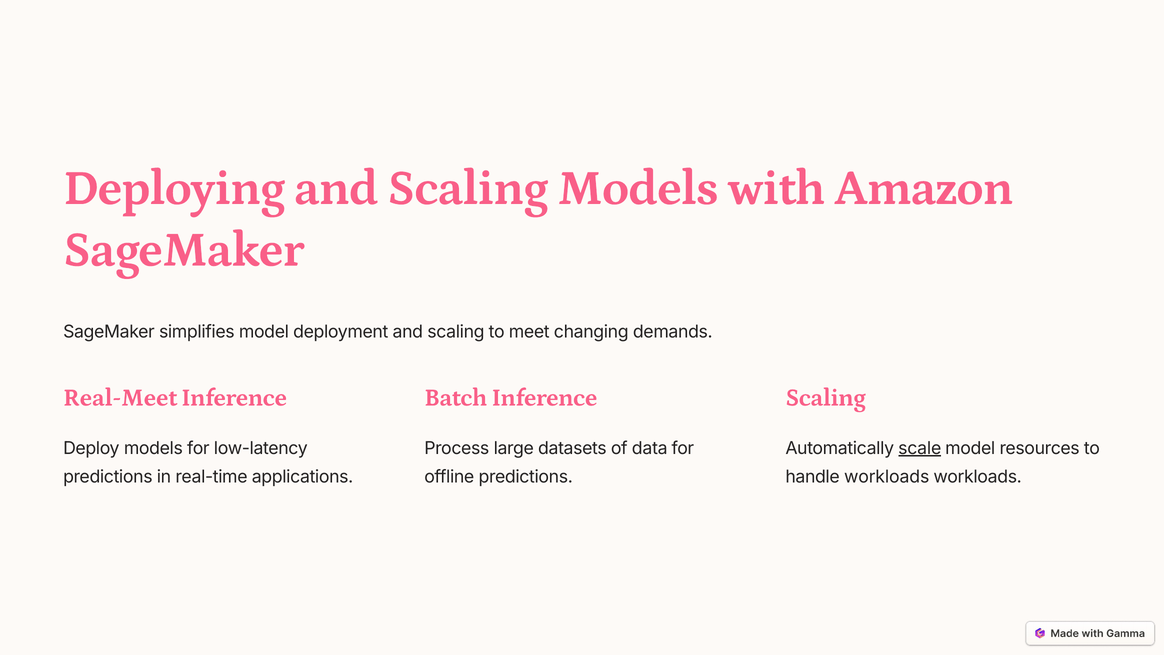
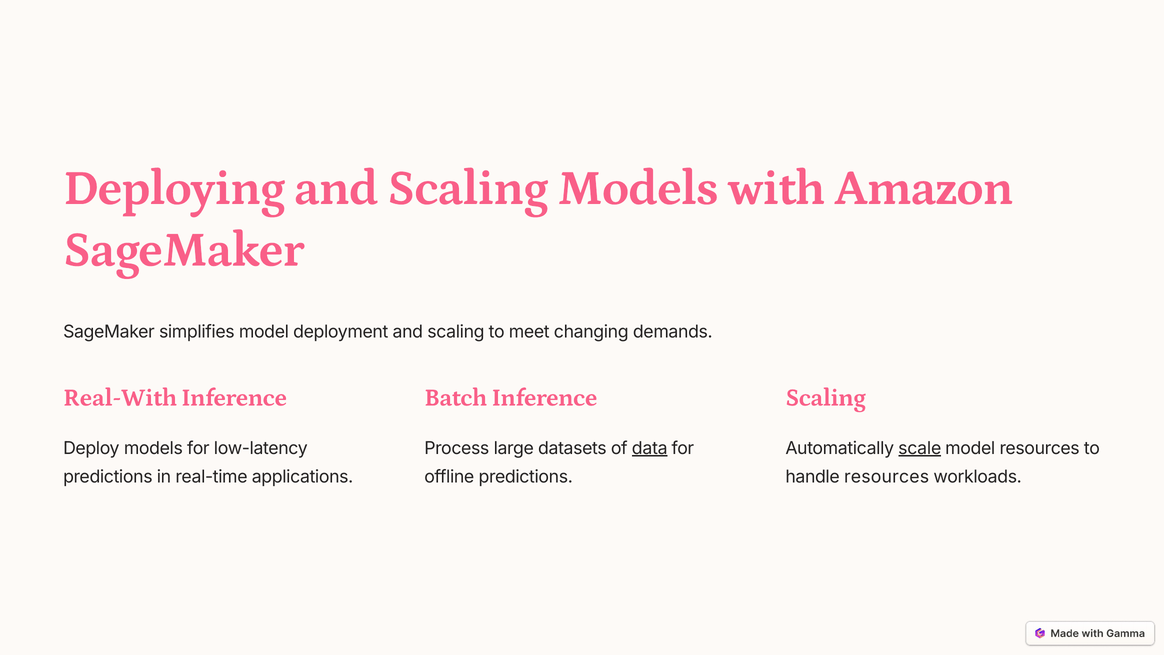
Real-Meet: Real-Meet -> Real-With
data underline: none -> present
handle workloads: workloads -> resources
